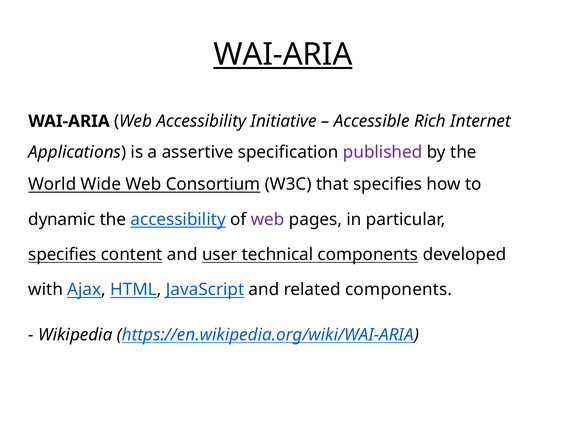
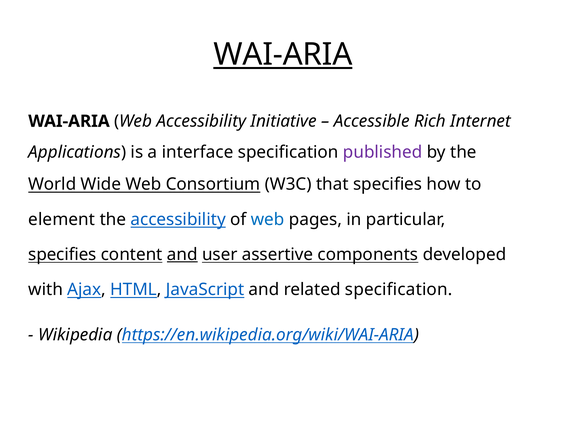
assertive: assertive -> interface
dynamic: dynamic -> element
web at (268, 219) colour: purple -> blue
and at (182, 254) underline: none -> present
technical: technical -> assertive
related components: components -> specification
